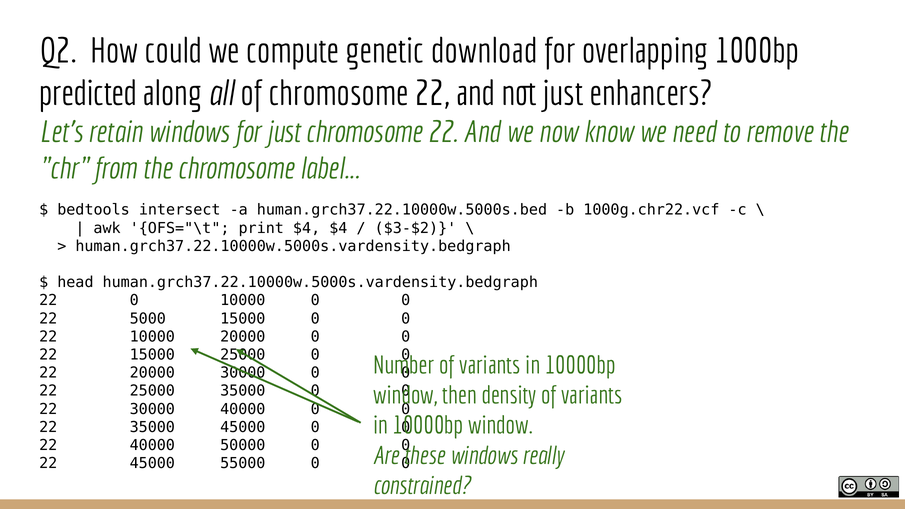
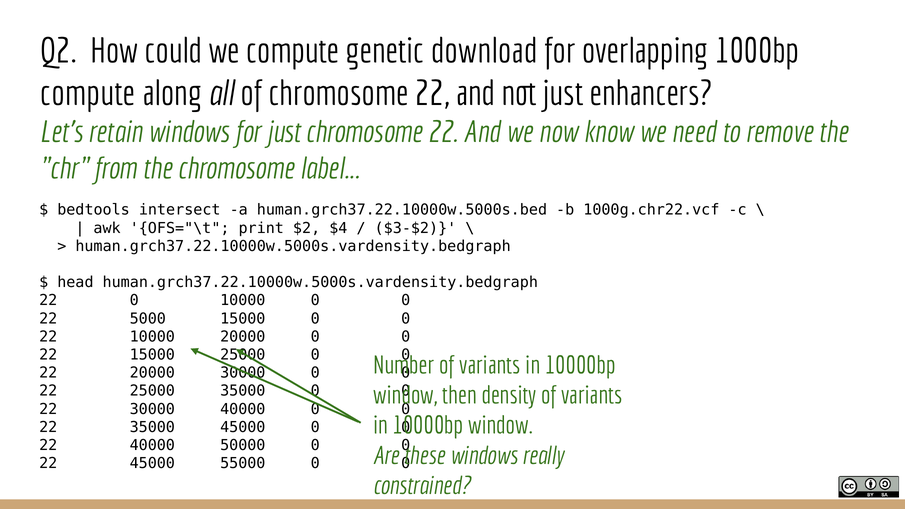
predicted at (88, 94): predicted -> compute
print $4: $4 -> $2
